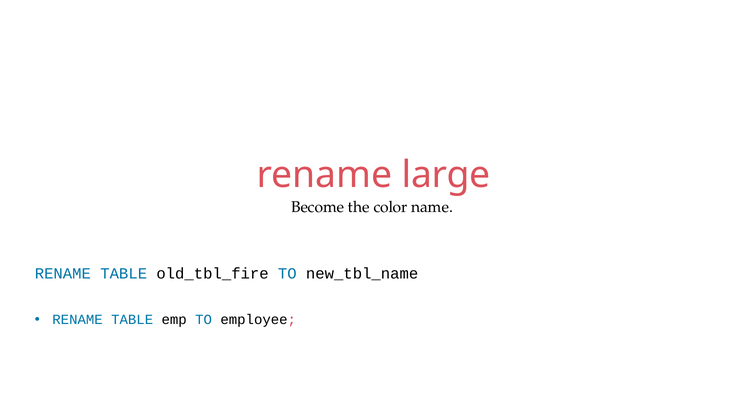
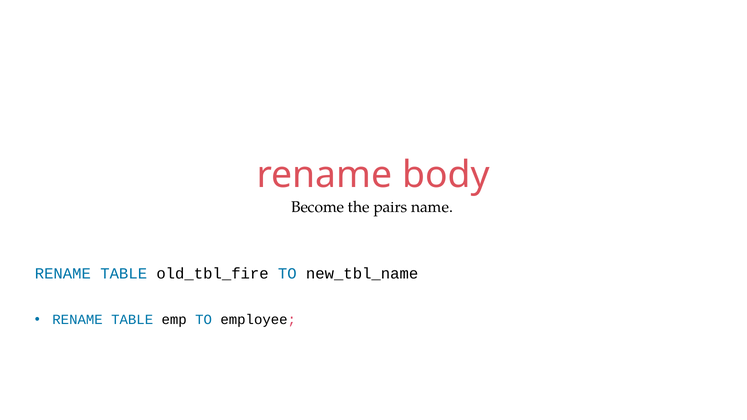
large: large -> body
color: color -> pairs
